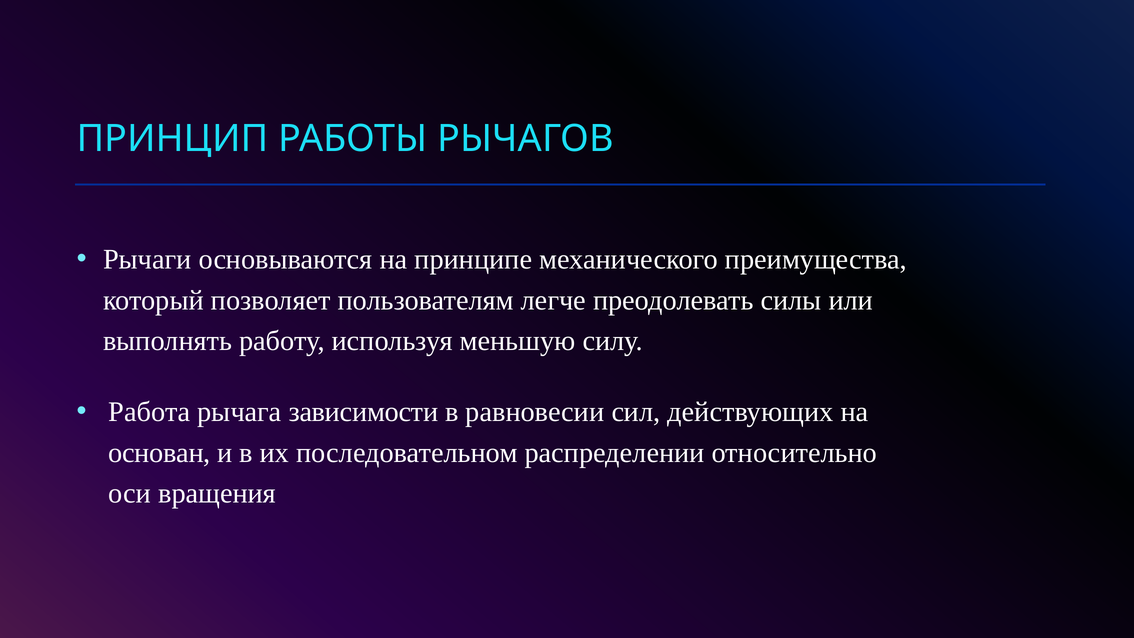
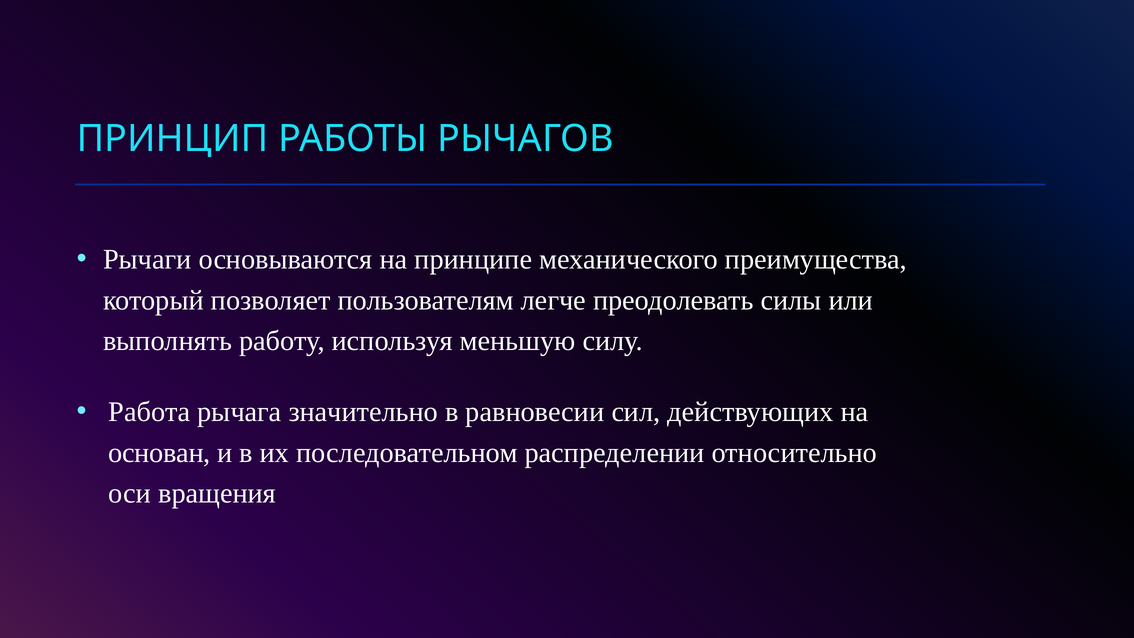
зависимости: зависимости -> значительно
